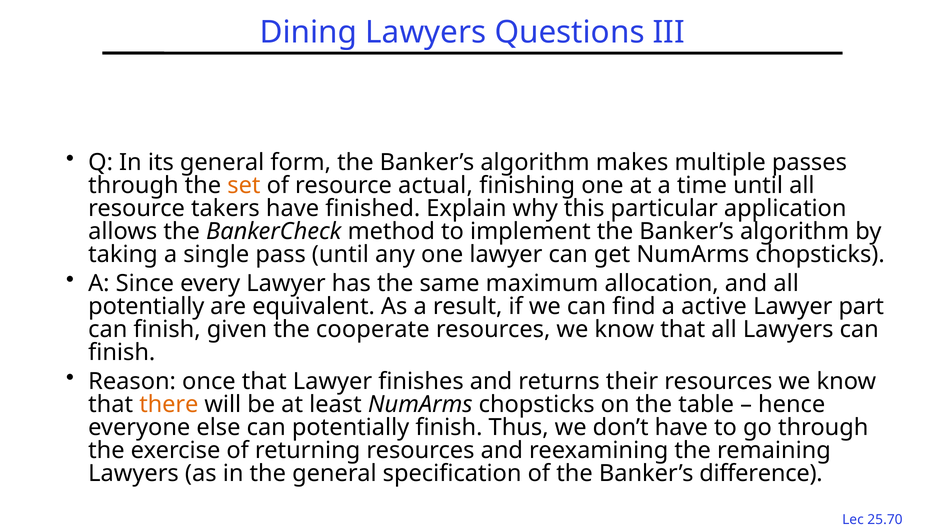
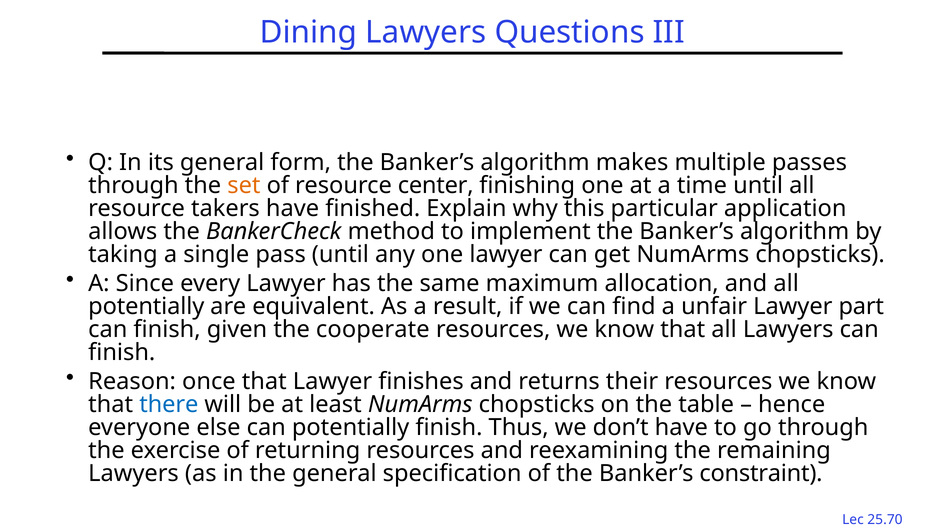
actual: actual -> center
active: active -> unfair
there colour: orange -> blue
difference: difference -> constraint
